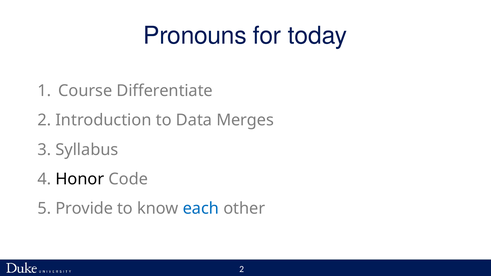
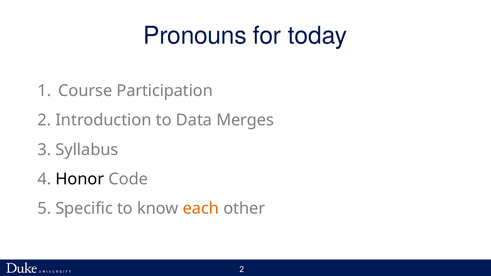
Differentiate: Differentiate -> Participation
Provide: Provide -> Specific
each colour: blue -> orange
